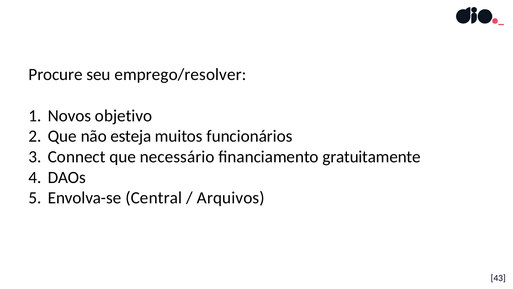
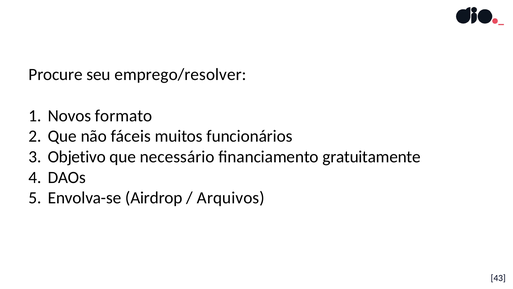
objetivo: objetivo -> formato
esteja: esteja -> fáceis
Connect: Connect -> Objetivo
Central: Central -> Airdrop
